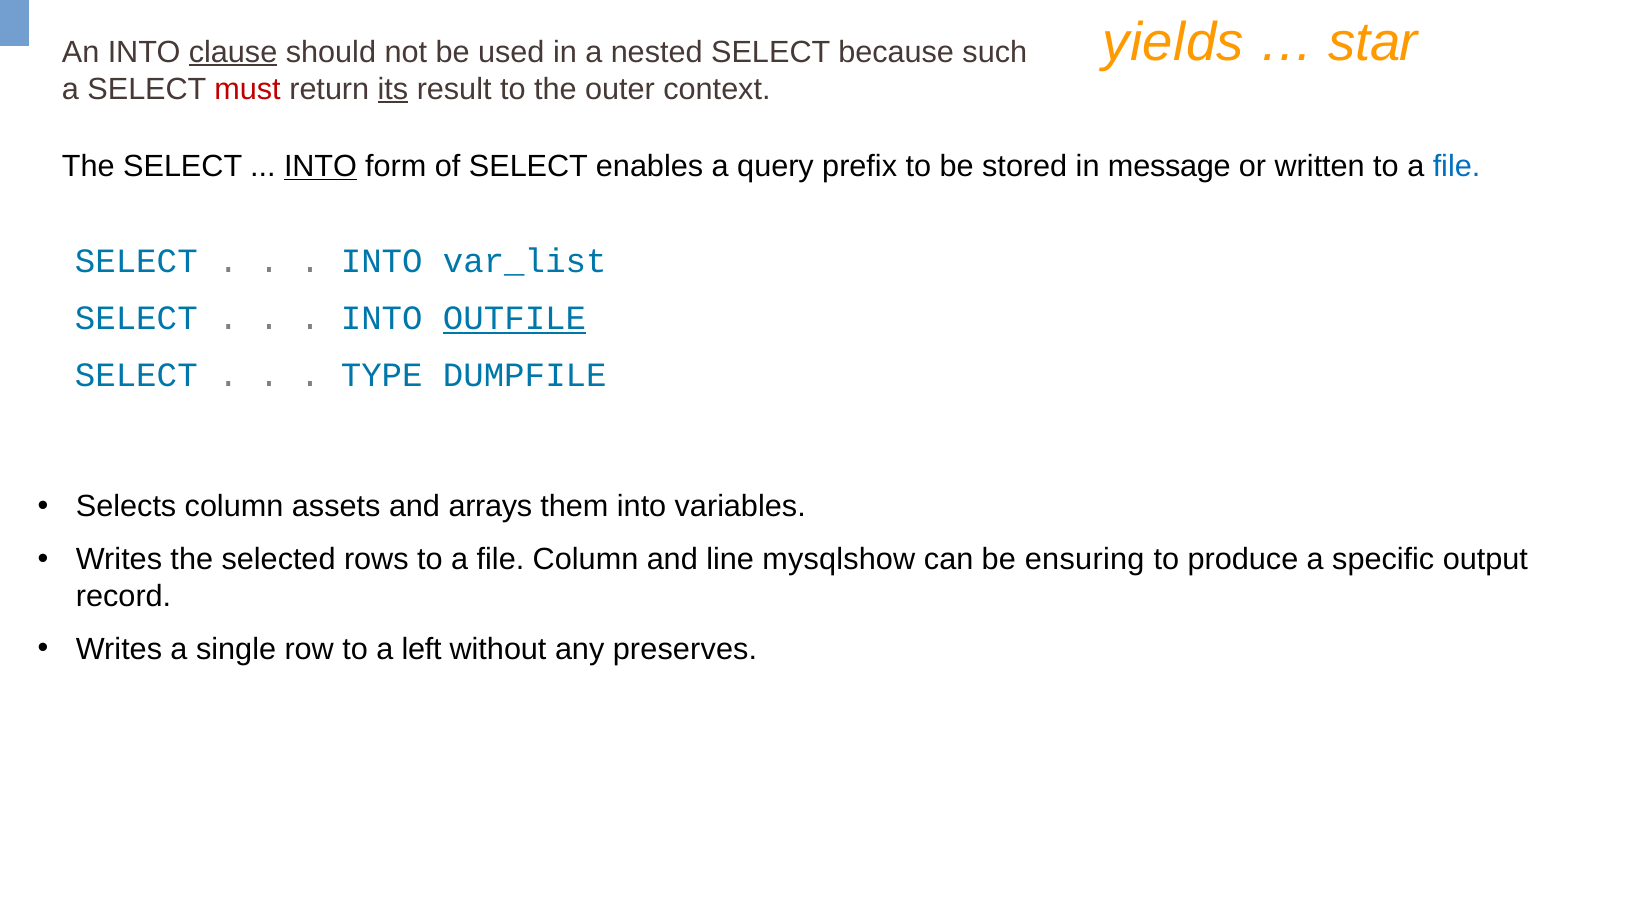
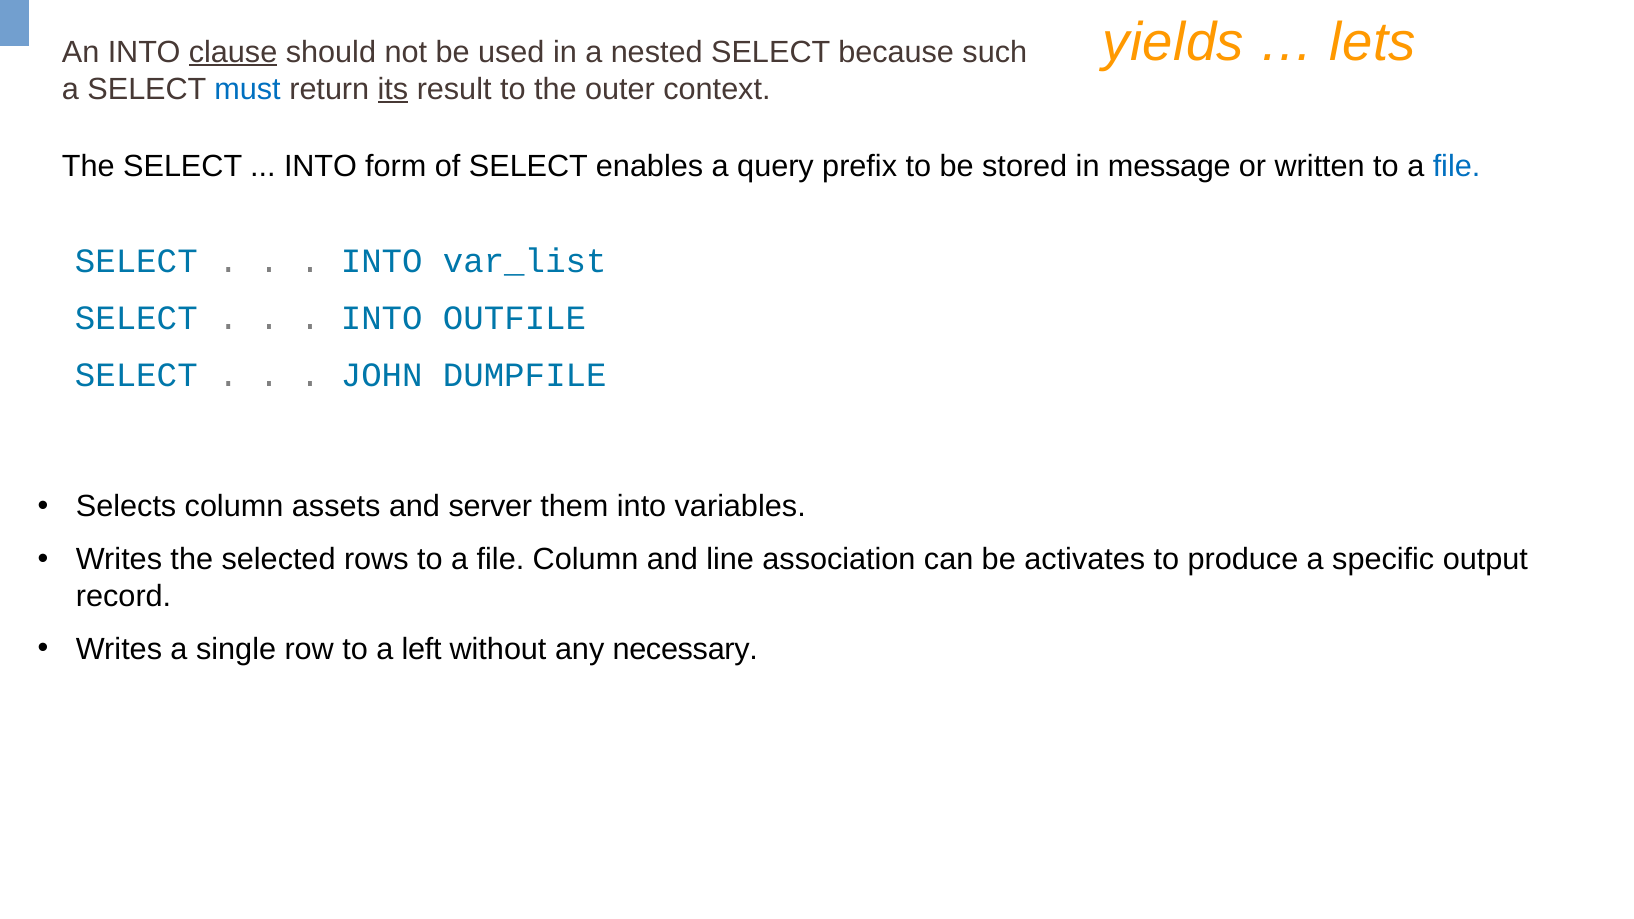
star: star -> lets
must colour: red -> blue
INTO at (320, 166) underline: present -> none
OUTFILE underline: present -> none
TYPE: TYPE -> JOHN
arrays: arrays -> server
mysqlshow: mysqlshow -> association
ensuring: ensuring -> activates
preserves: preserves -> necessary
